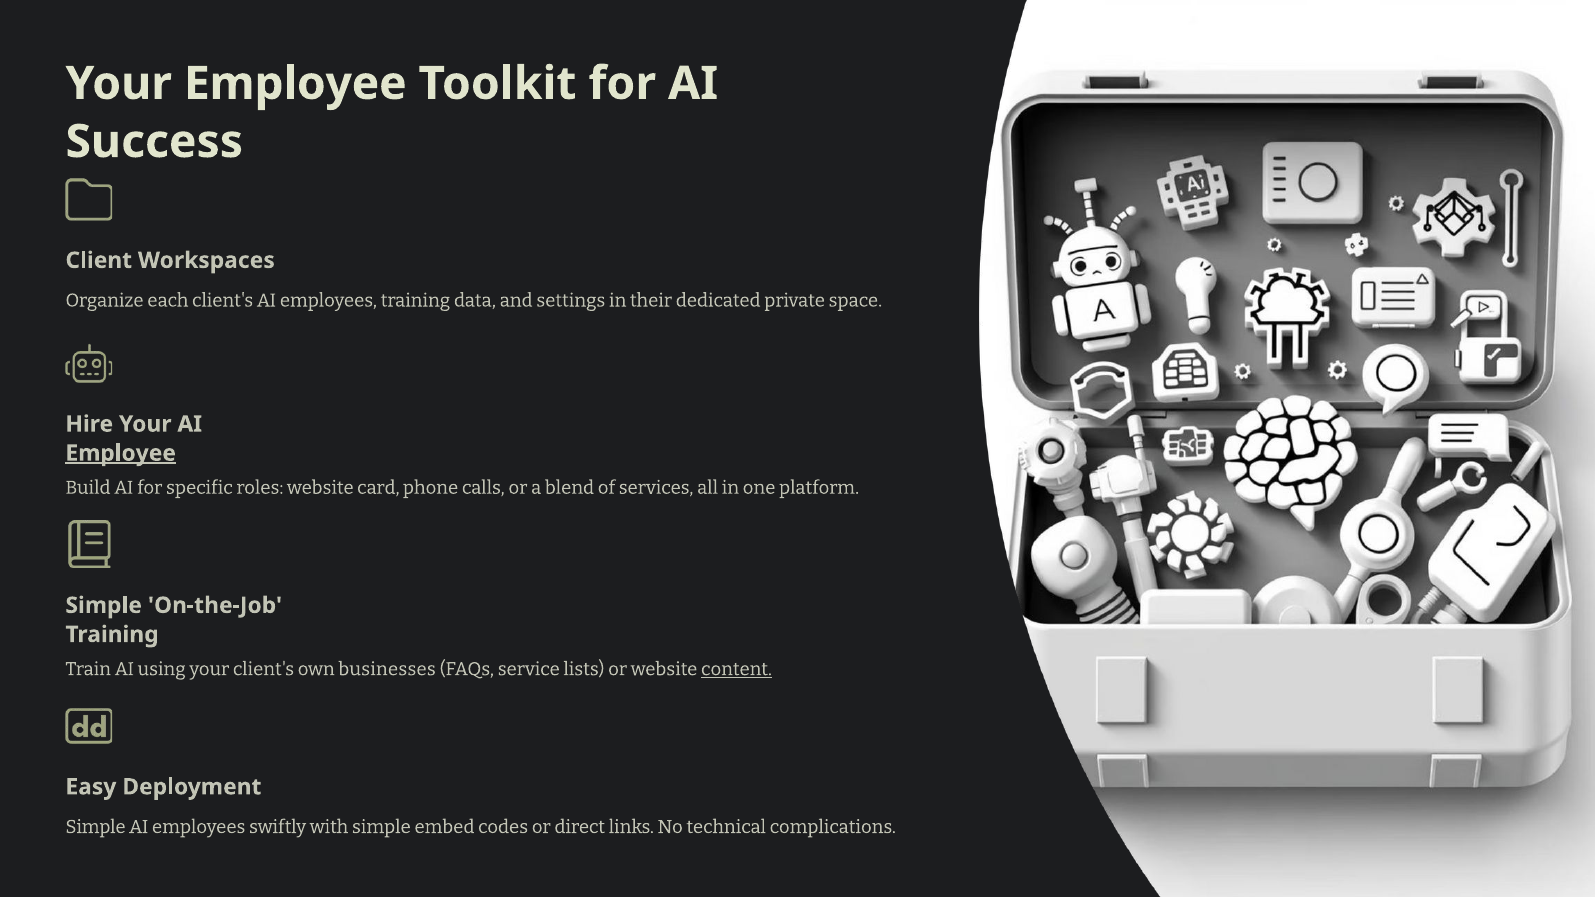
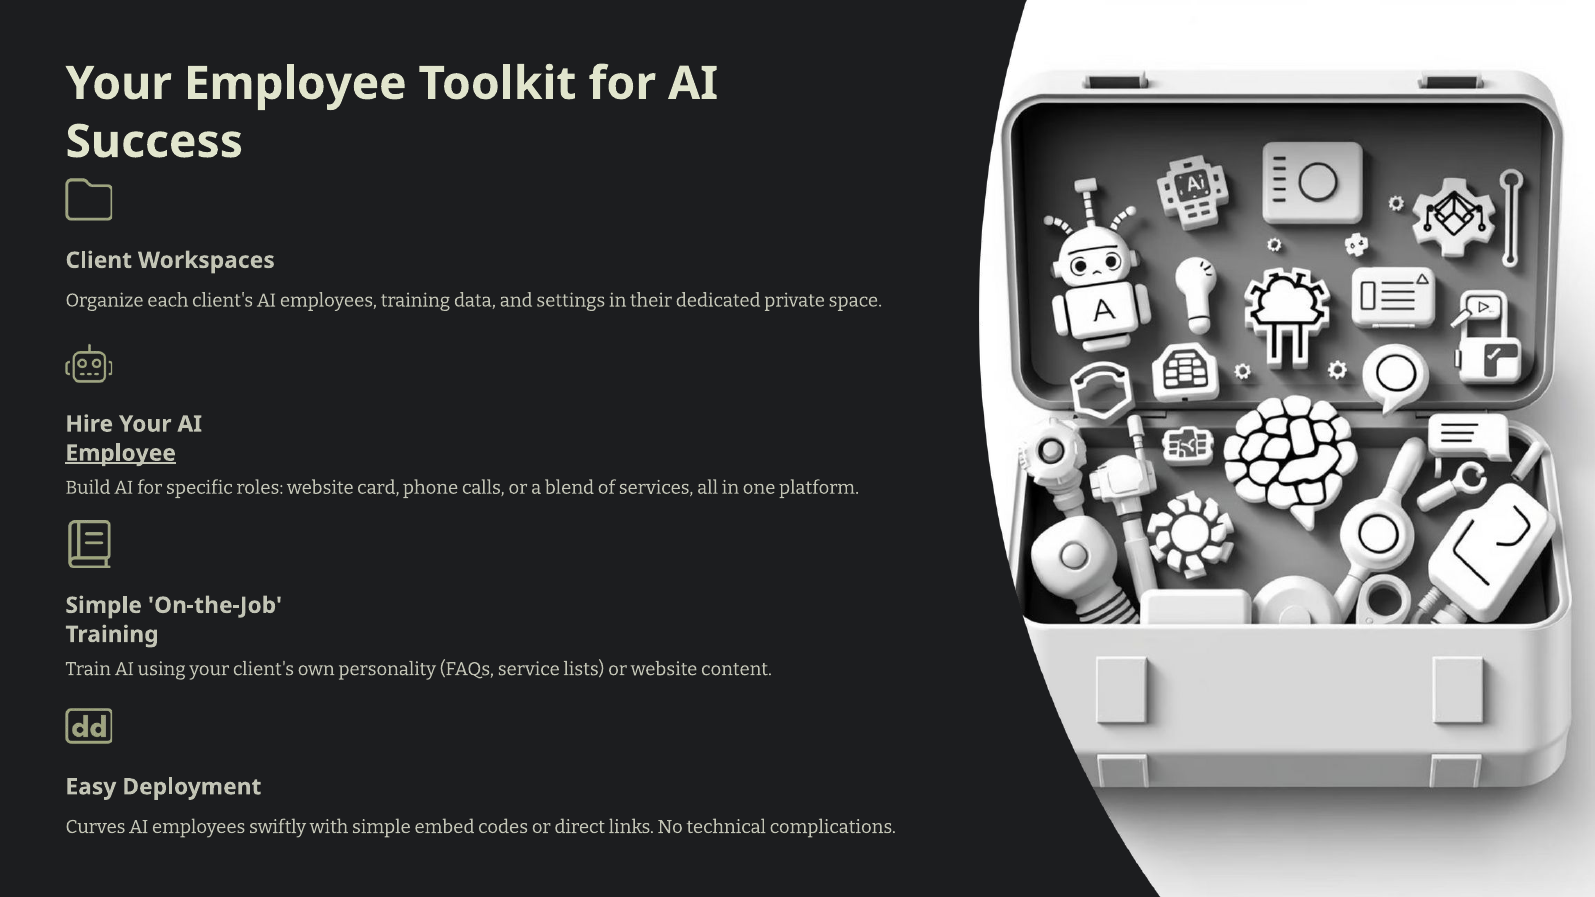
businesses: businesses -> personality
content underline: present -> none
Simple at (96, 827): Simple -> Curves
